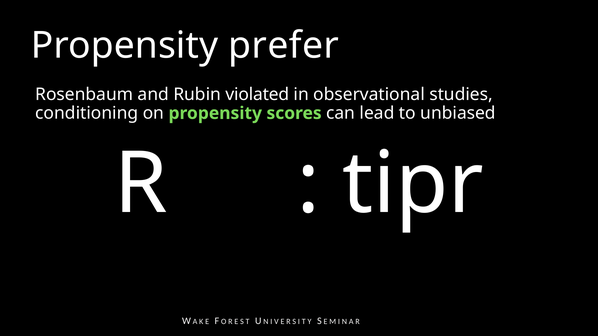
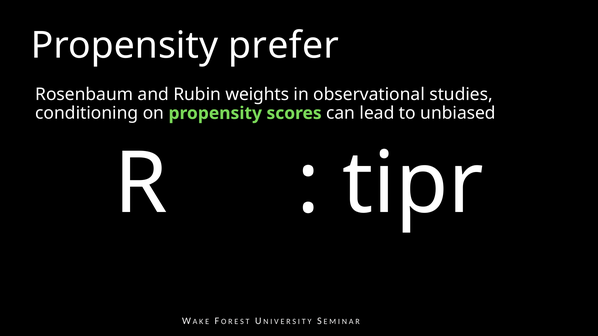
violated: violated -> weights
